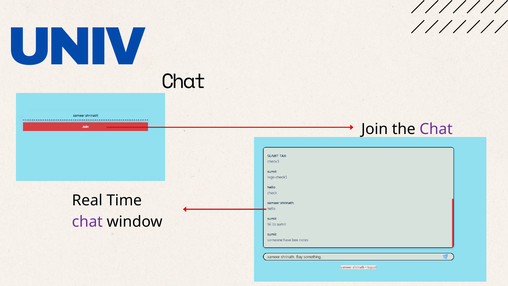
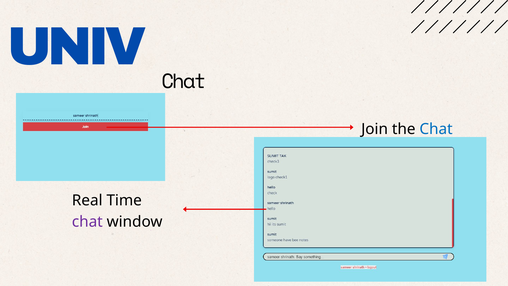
Chat at (436, 129) colour: purple -> blue
